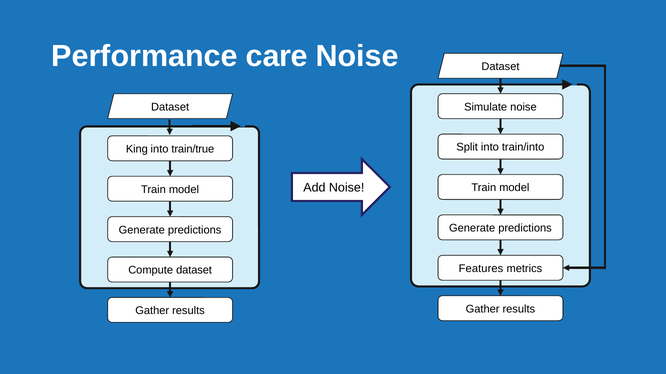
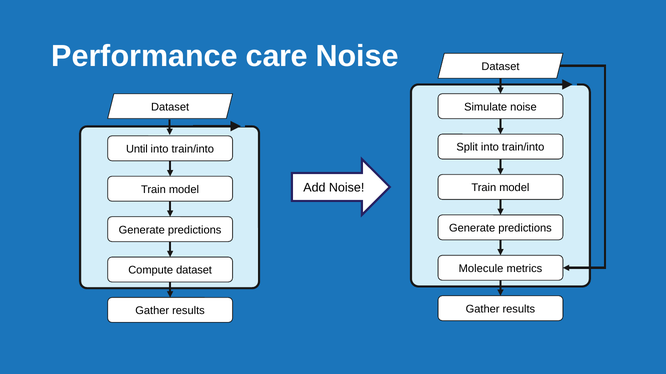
King: King -> Until
train/true at (193, 149): train/true -> train/into
Features: Features -> Molecule
